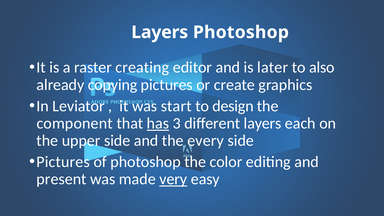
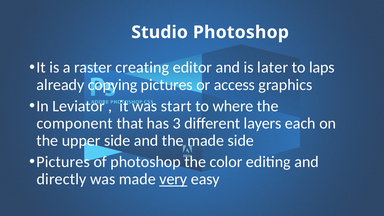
Layers at (160, 32): Layers -> Studio
also: also -> laps
create: create -> access
design: design -> where
has underline: present -> none
the every: every -> made
present: present -> directly
